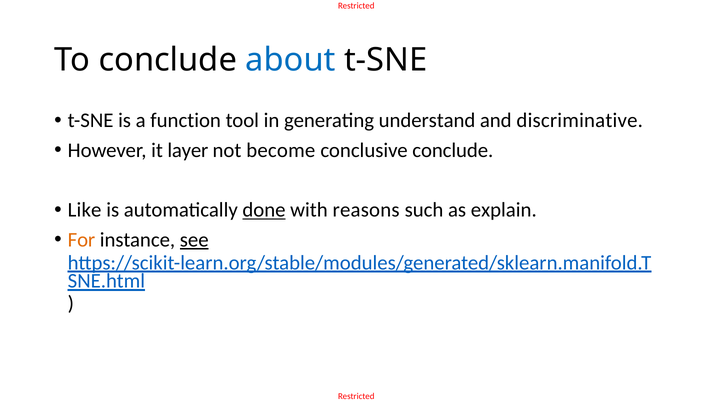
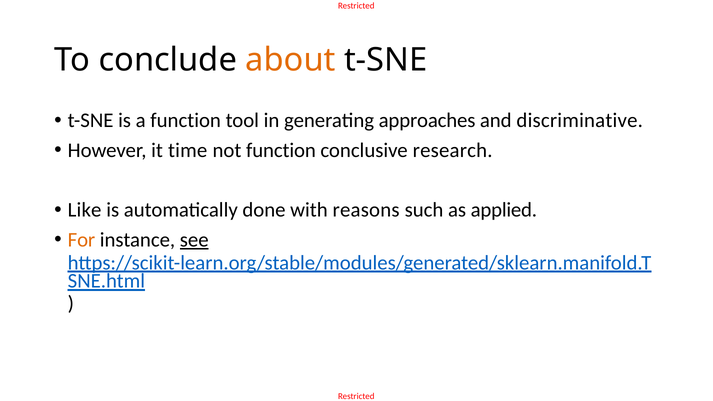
about colour: blue -> orange
understand: understand -> approaches
layer: layer -> time
not become: become -> function
conclusive conclude: conclude -> research
done underline: present -> none
explain: explain -> applied
